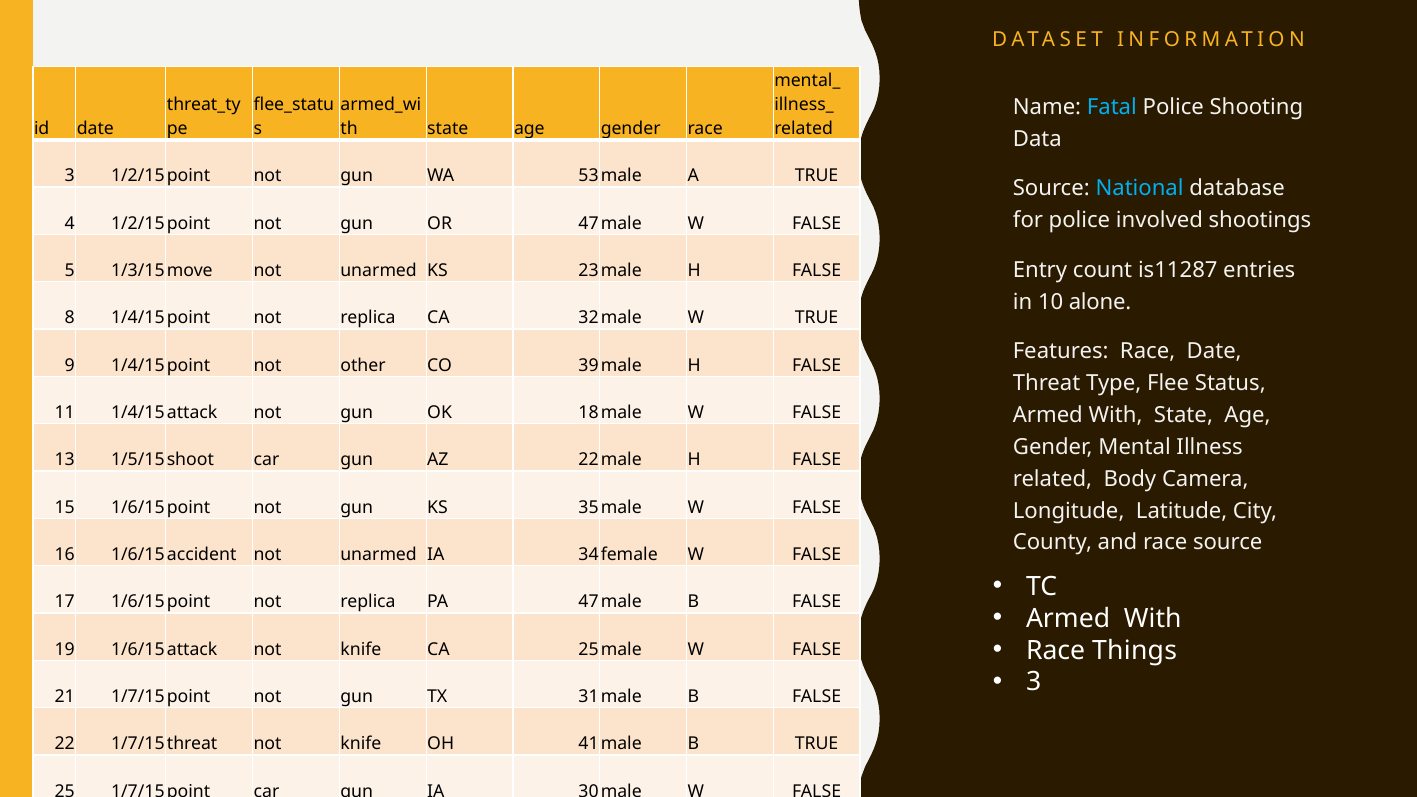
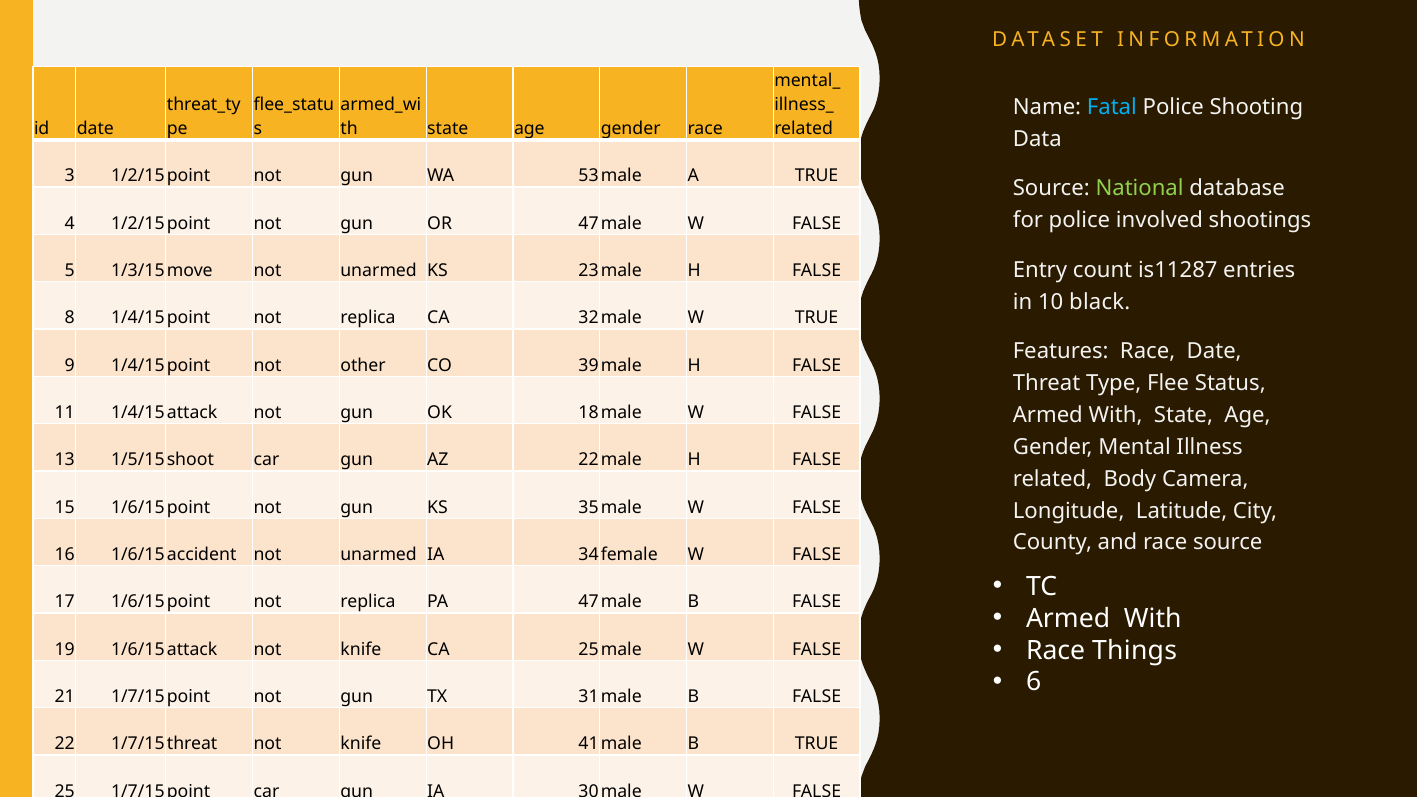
National colour: light blue -> light green
alone: alone -> black
3 at (1034, 682): 3 -> 6
